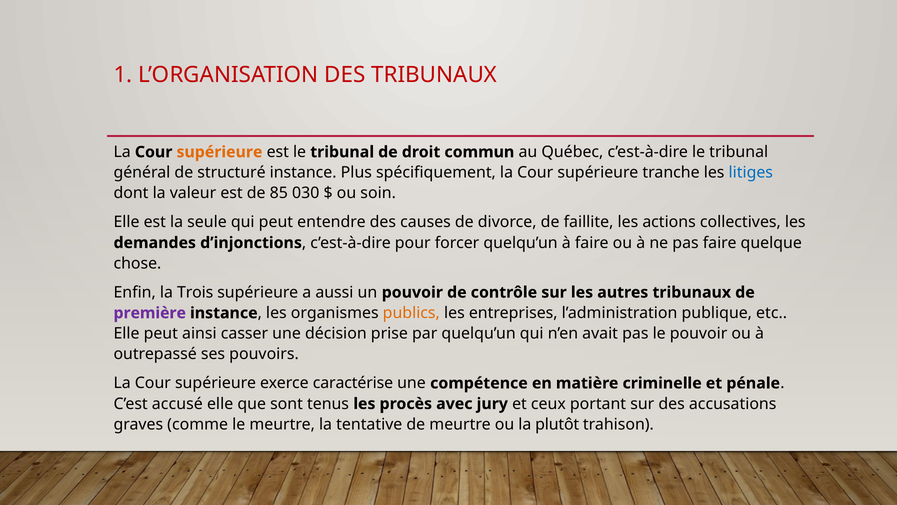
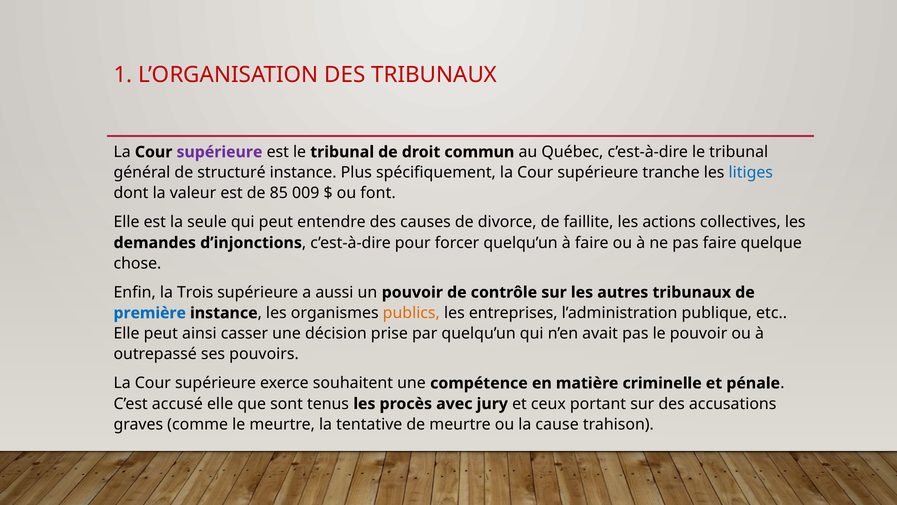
supérieure at (219, 152) colour: orange -> purple
030: 030 -> 009
soin: soin -> font
première colour: purple -> blue
caractérise: caractérise -> souhaitent
plutôt: plutôt -> cause
